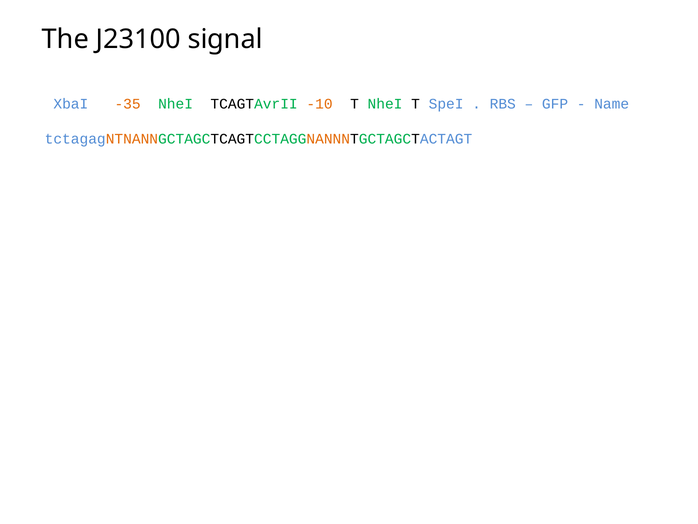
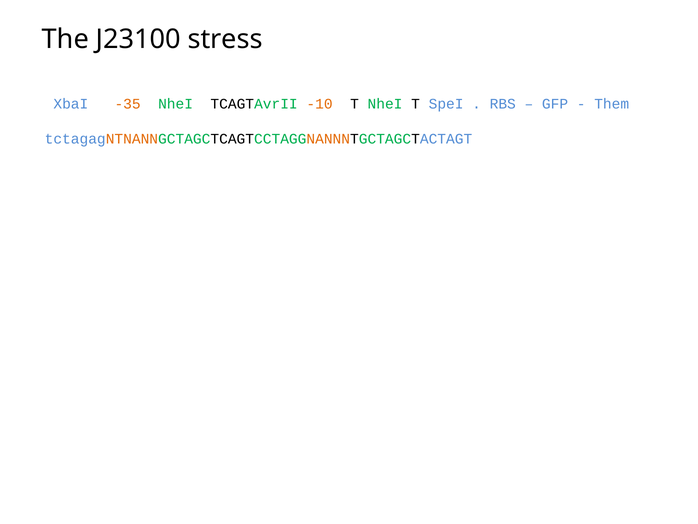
signal: signal -> stress
Name: Name -> Them
